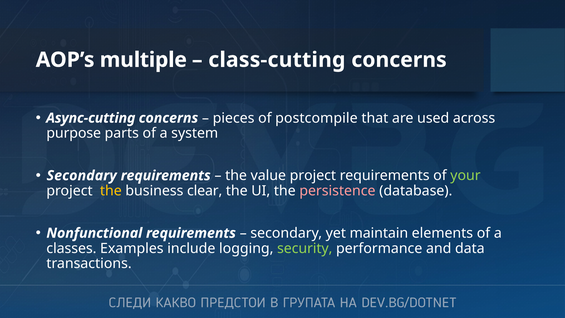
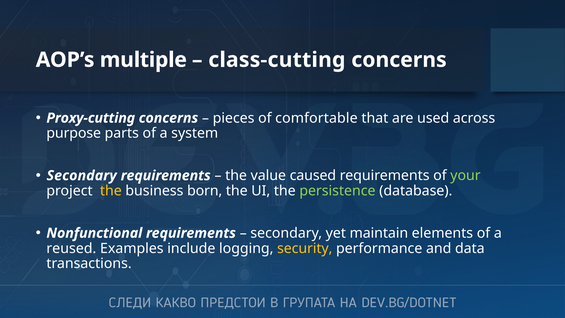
Async-cutting: Async-cutting -> Proxy-cutting
postcompile: postcompile -> comfortable
value project: project -> caused
clear: clear -> born
persistence colour: pink -> light green
classes: classes -> reused
security colour: light green -> yellow
